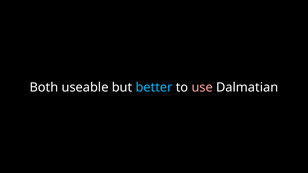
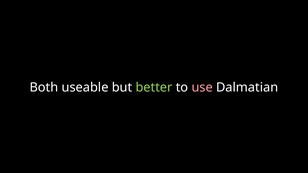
better colour: light blue -> light green
